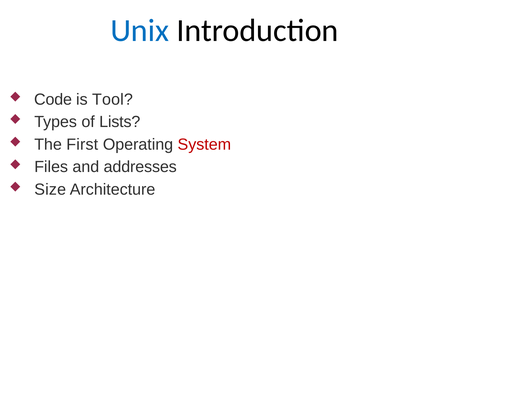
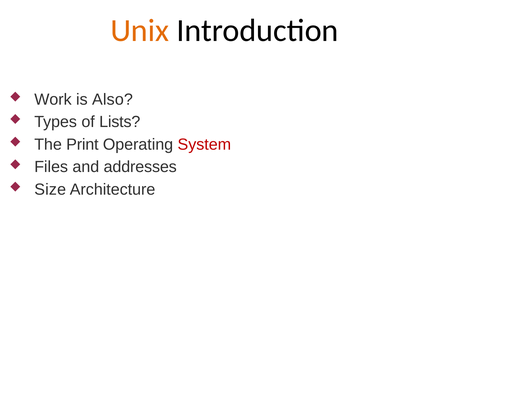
Unix colour: blue -> orange
Code: Code -> Work
Tool: Tool -> Also
First: First -> Print
